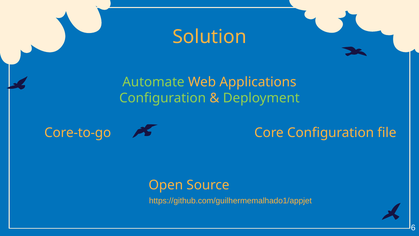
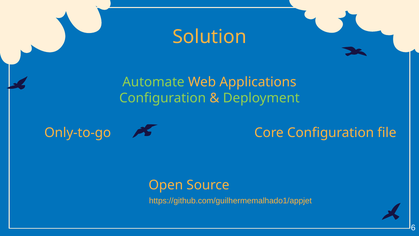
Core-to-go: Core-to-go -> Only-to-go
